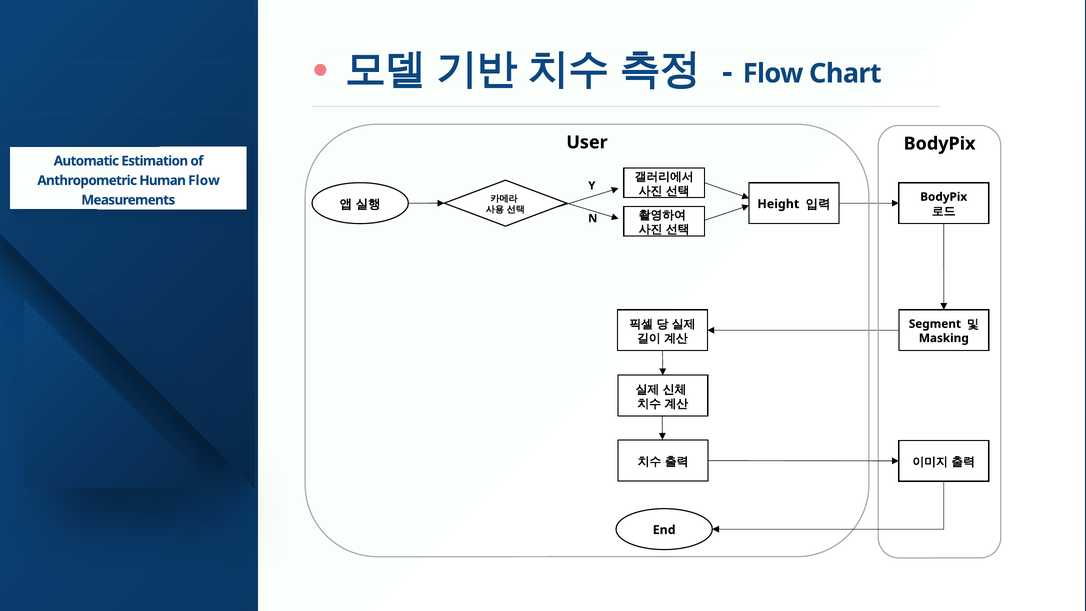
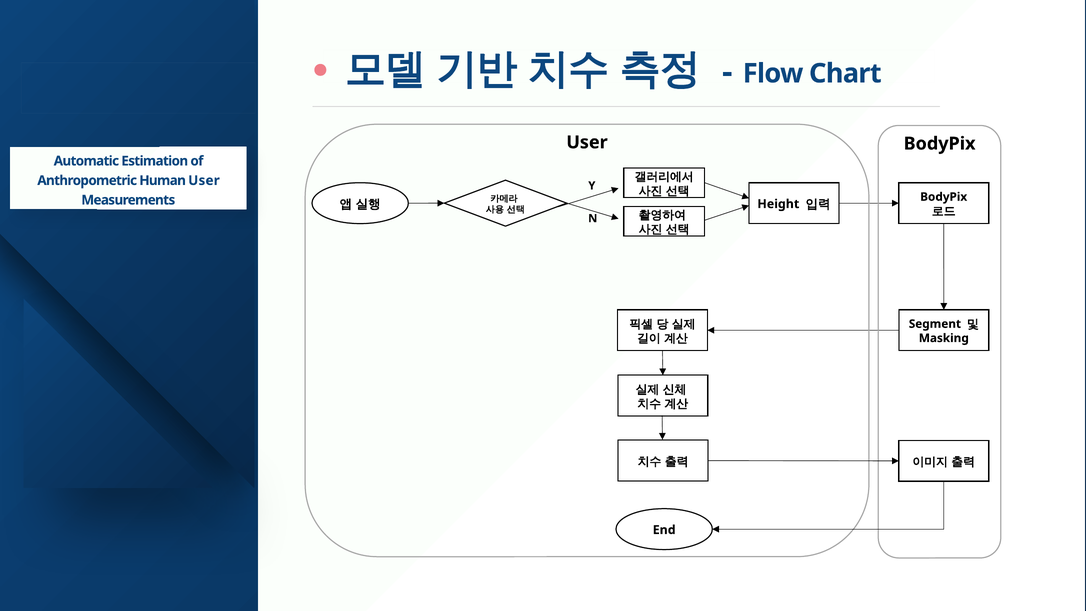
Human Flow: Flow -> User
